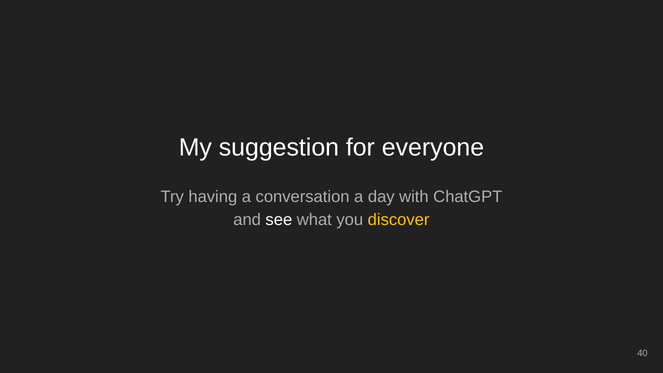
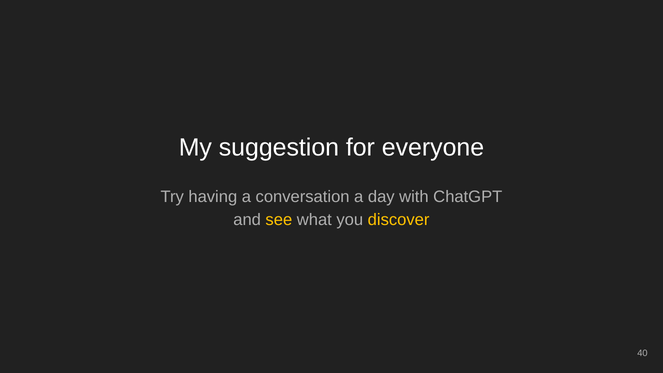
see colour: white -> yellow
